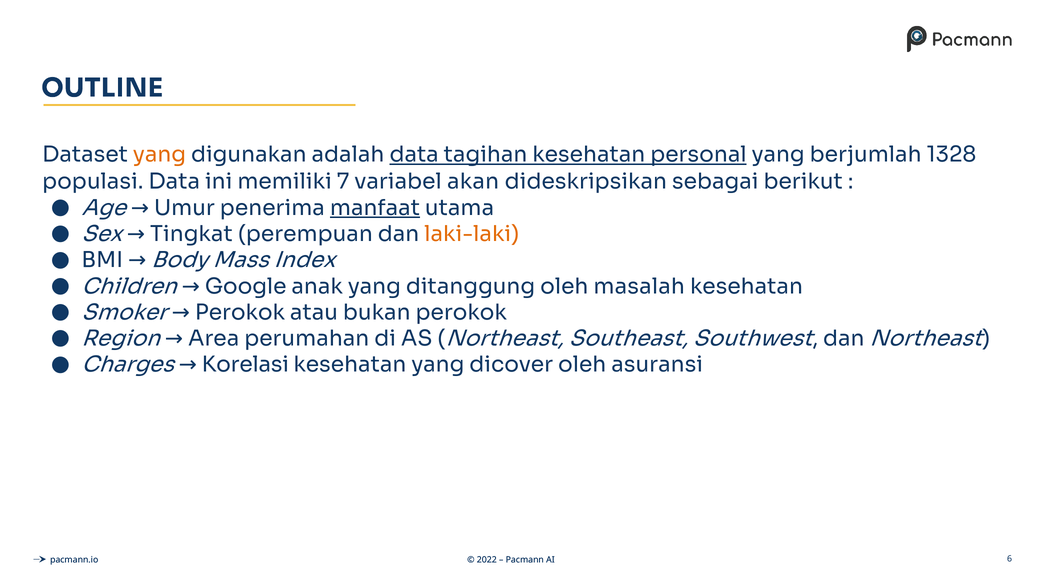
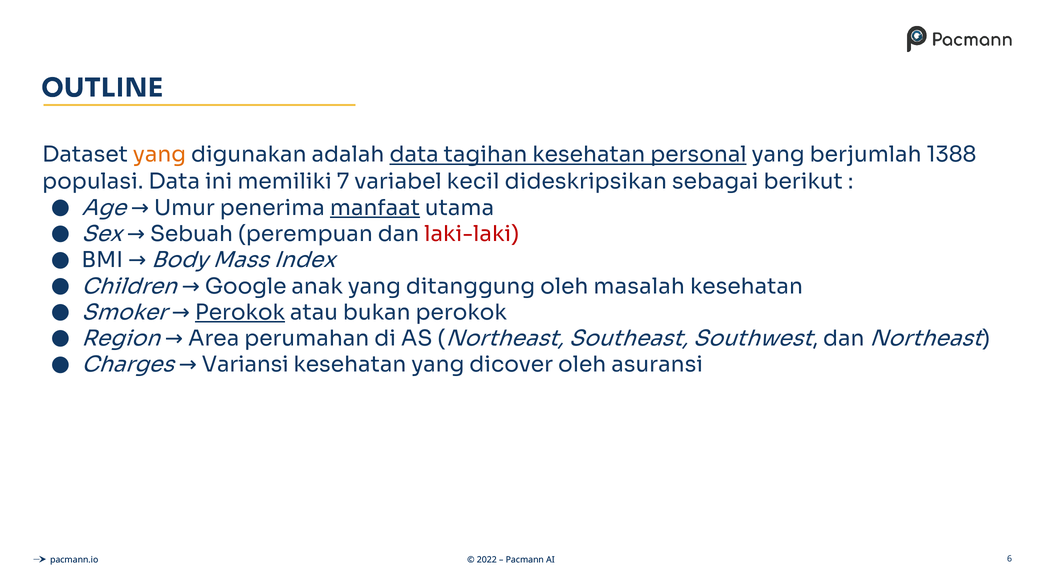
1328: 1328 -> 1388
akan: akan -> kecil
Tingkat: Tingkat -> Sebuah
laki-laki colour: orange -> red
Perokok at (240, 312) underline: none -> present
Korelasi: Korelasi -> Variansi
